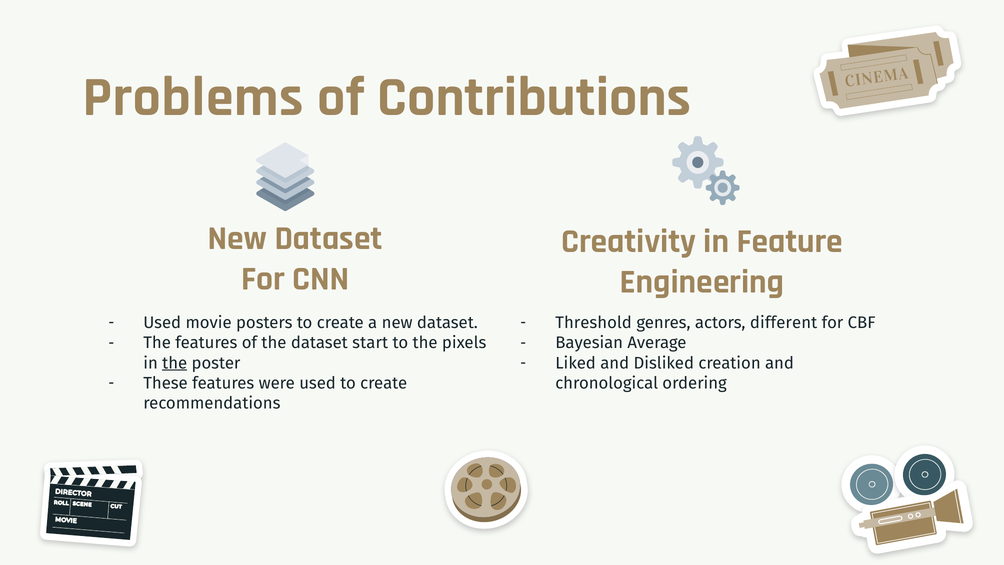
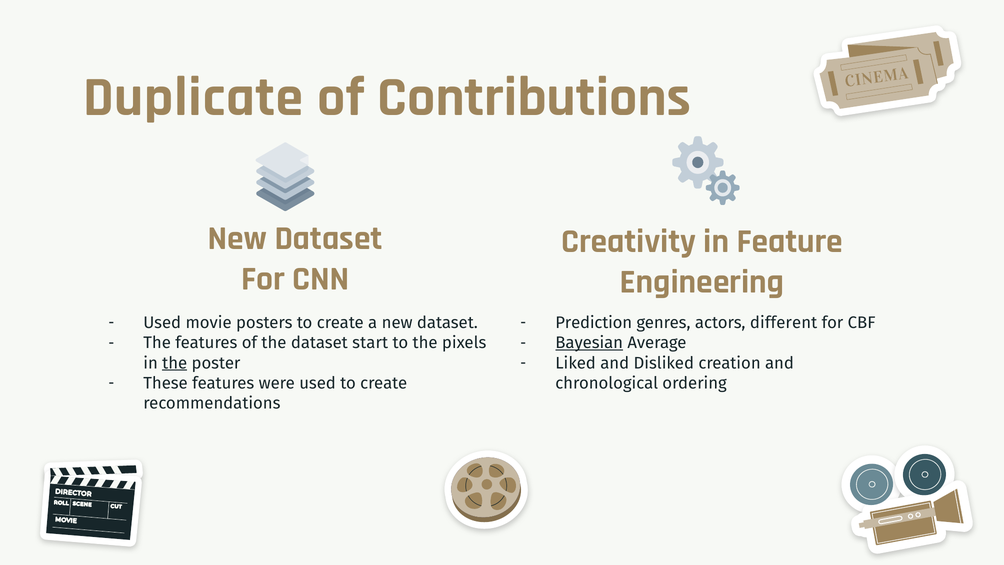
Problems: Problems -> Duplicate
Threshold: Threshold -> Prediction
Bayesian underline: none -> present
